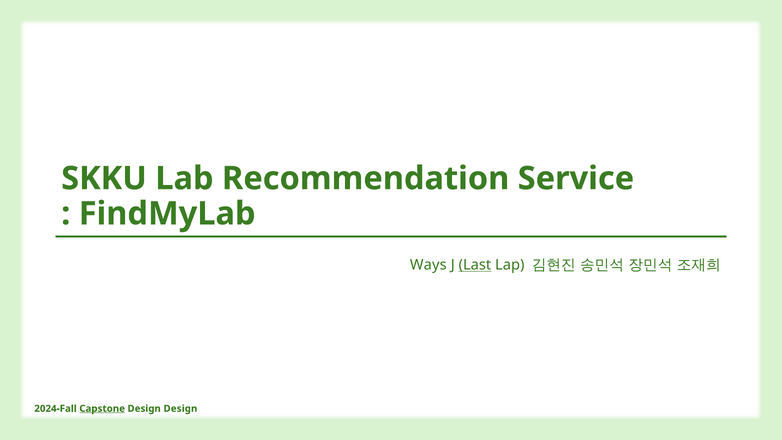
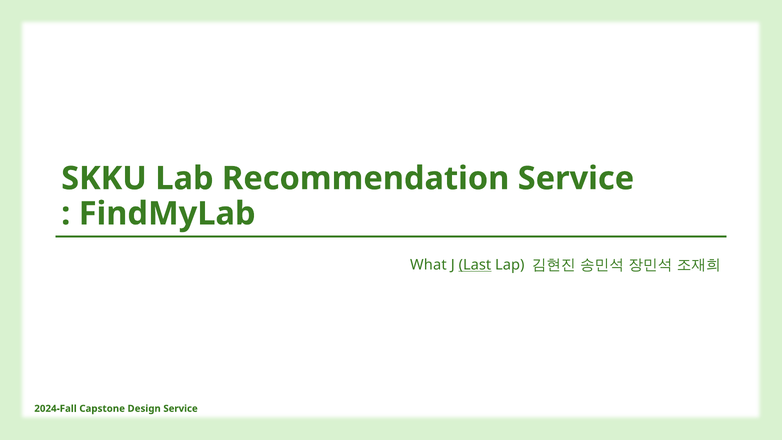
Ways: Ways -> What
Capstone underline: present -> none
Design Design: Design -> Service
